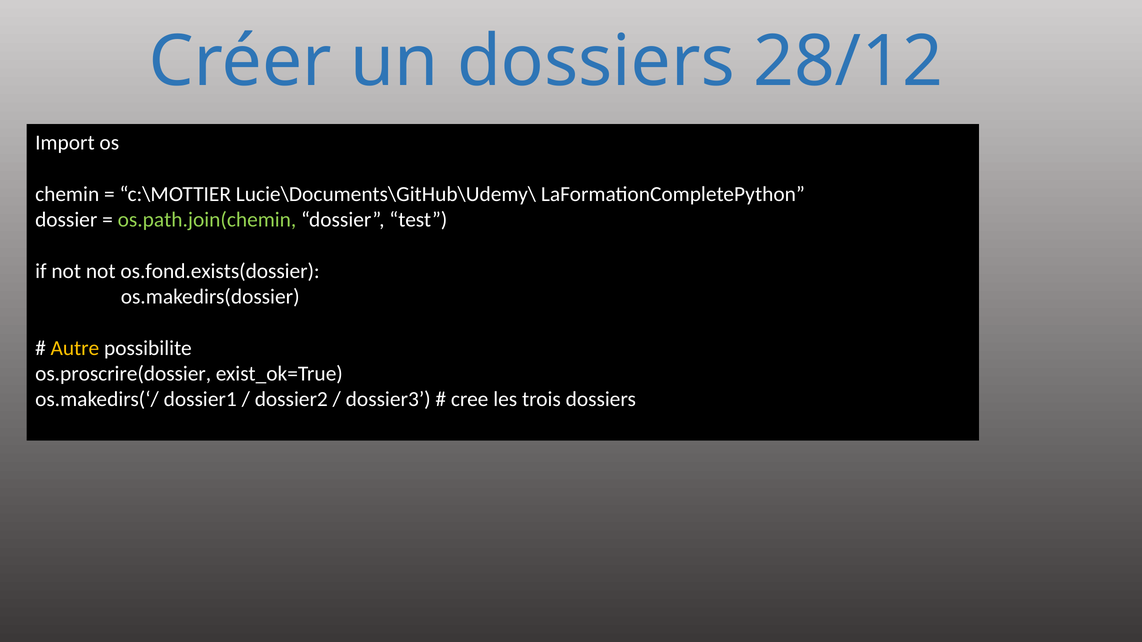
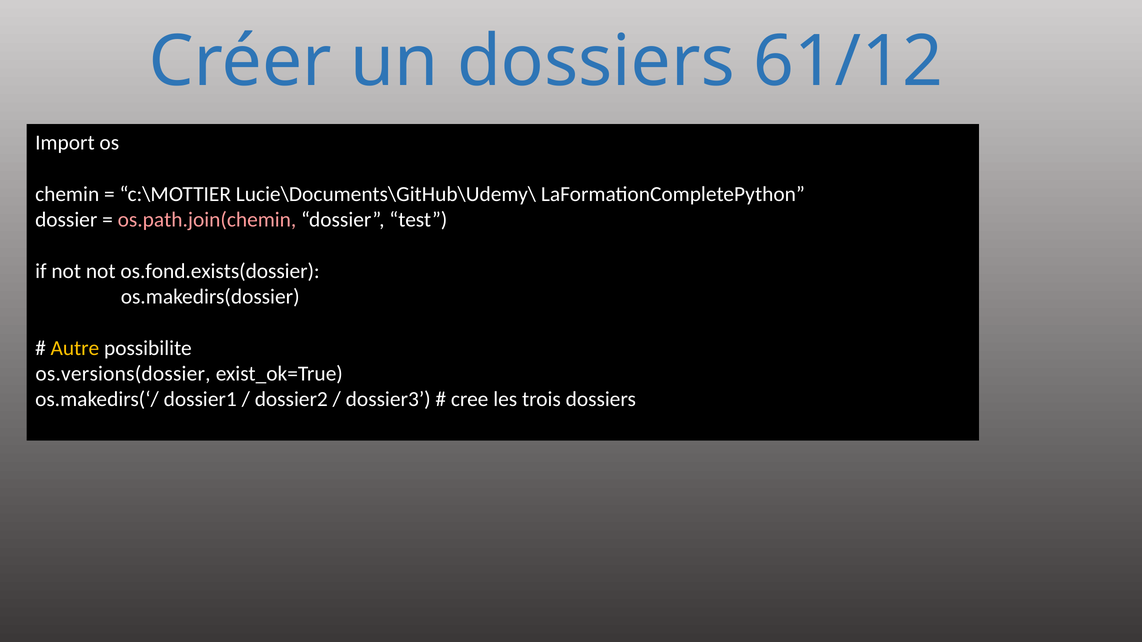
28/12: 28/12 -> 61/12
os.path.join(chemin colour: light green -> pink
os.proscrire(dossier: os.proscrire(dossier -> os.versions(dossier
